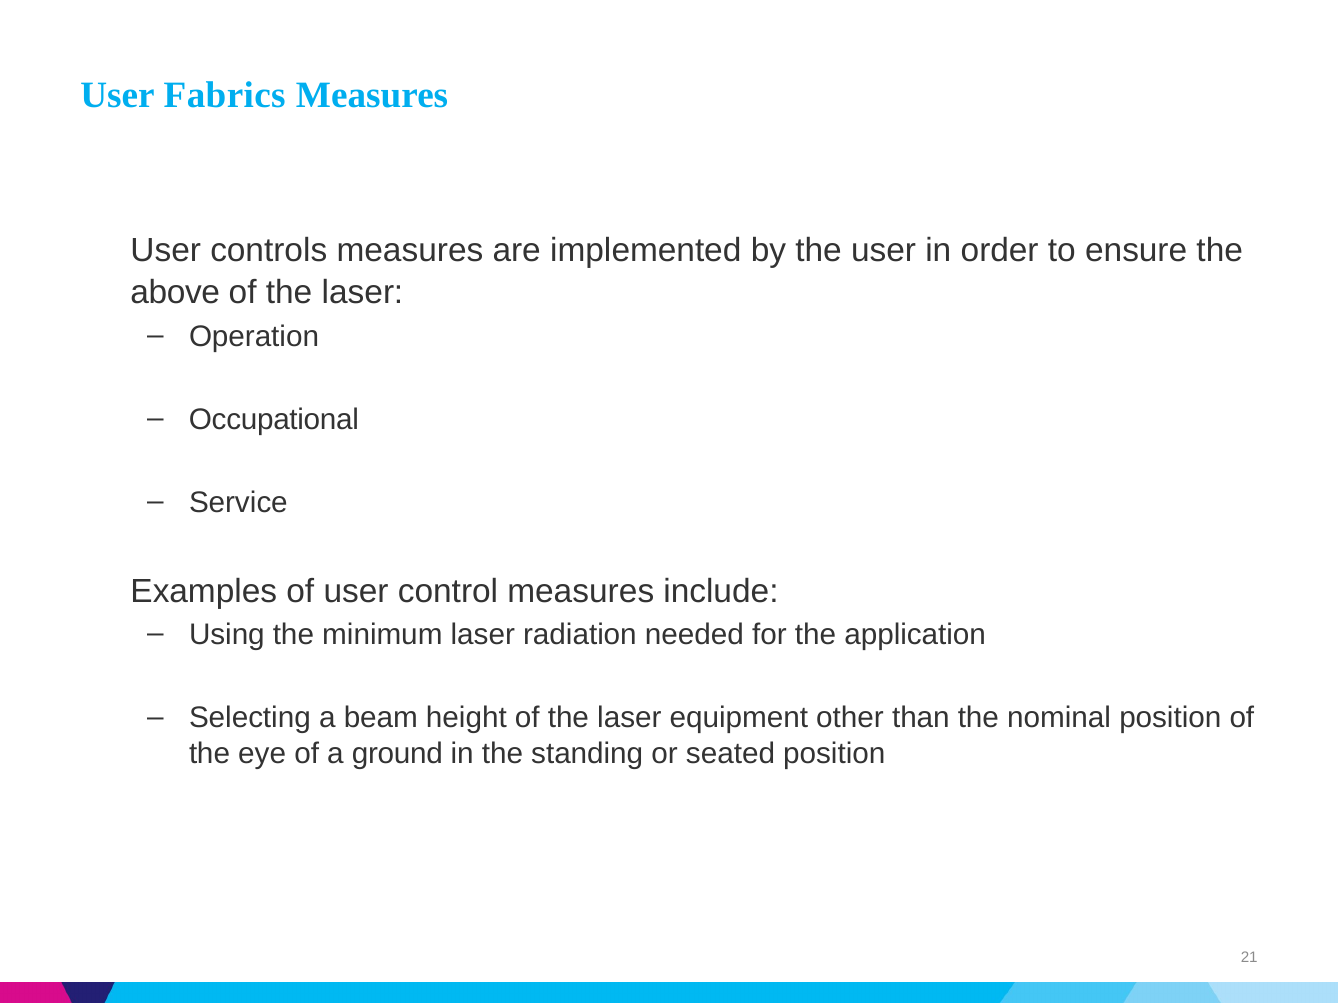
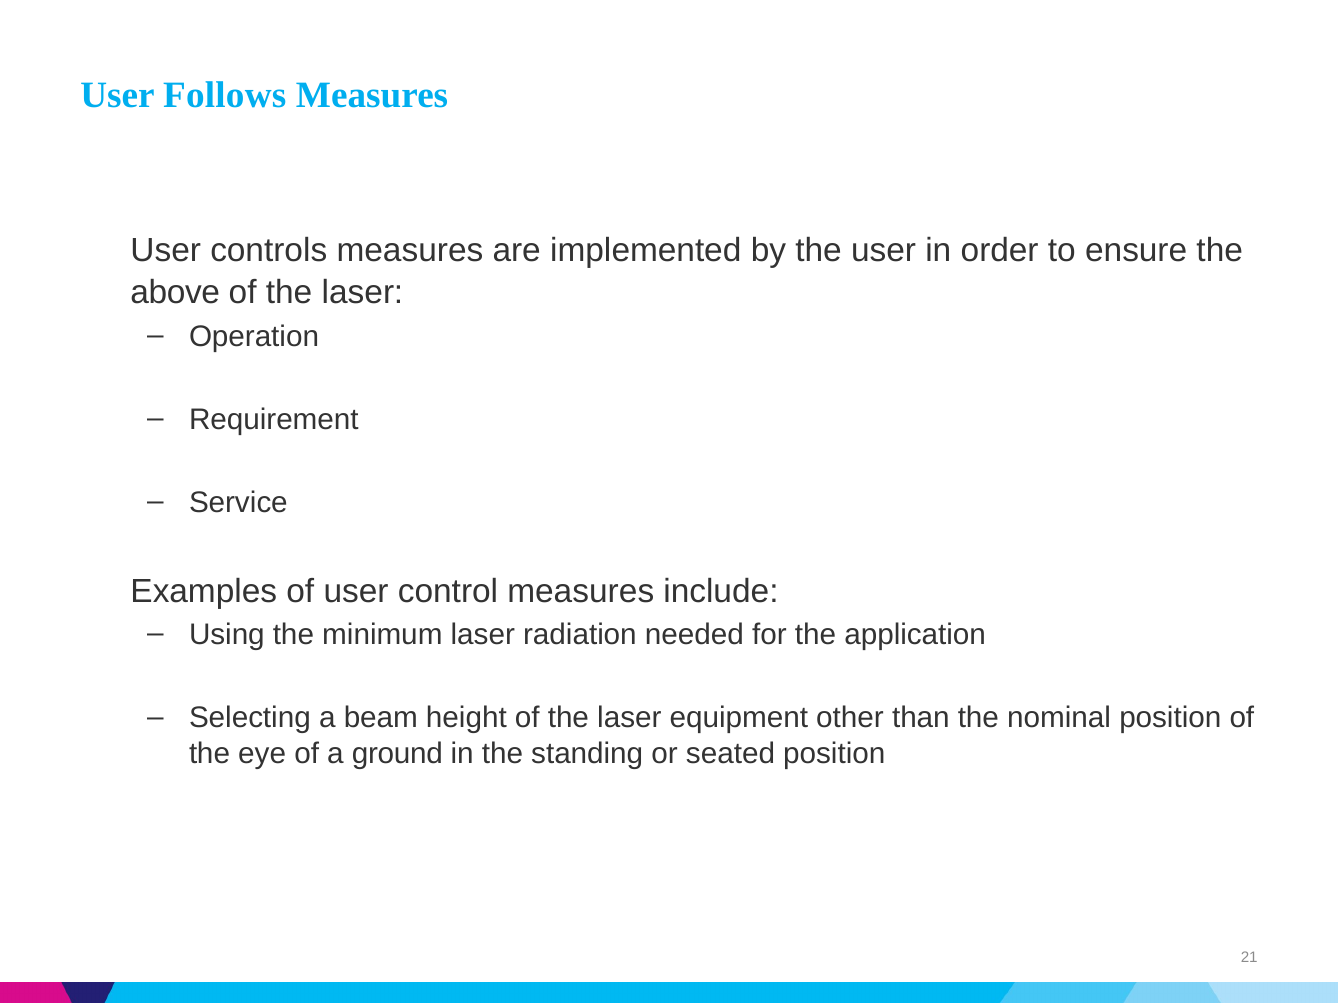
Fabrics: Fabrics -> Follows
Occupational: Occupational -> Requirement
